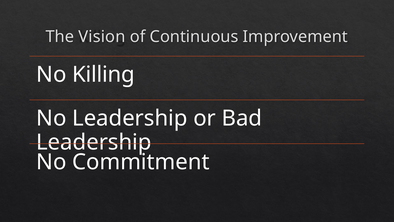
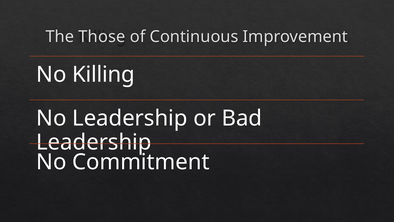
Vision: Vision -> Those
